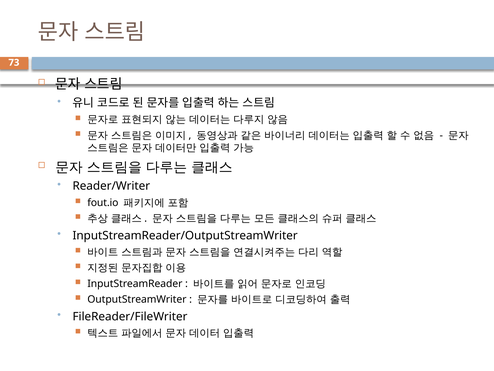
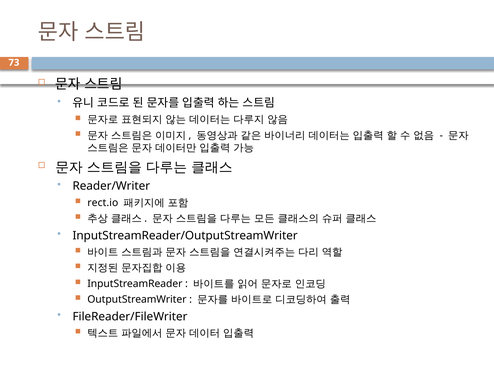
fout.io: fout.io -> rect.io
